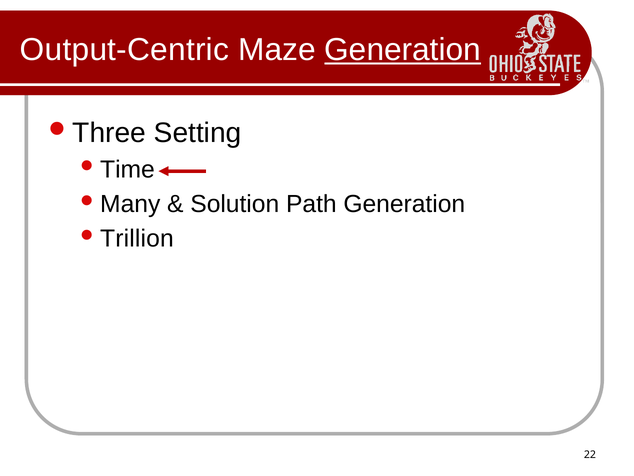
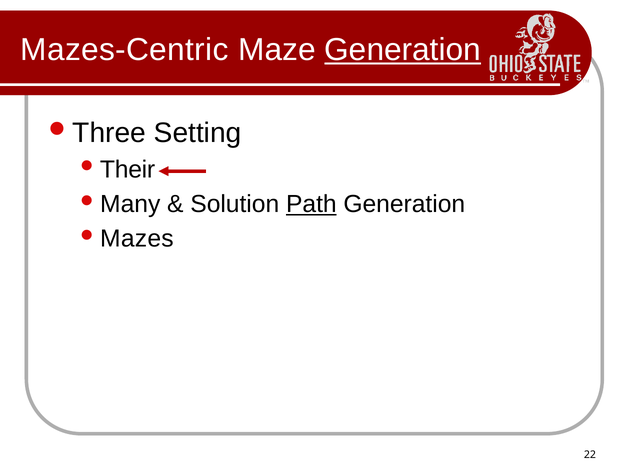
Output-Centric: Output-Centric -> Mazes-Centric
Time: Time -> Their
Path underline: none -> present
Trillion: Trillion -> Mazes
